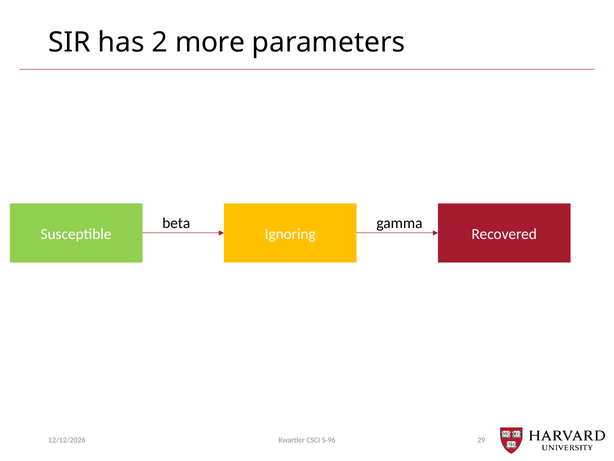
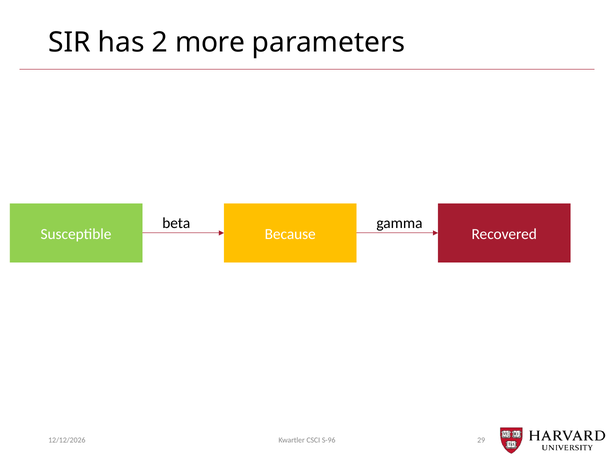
Ignoring: Ignoring -> Because
